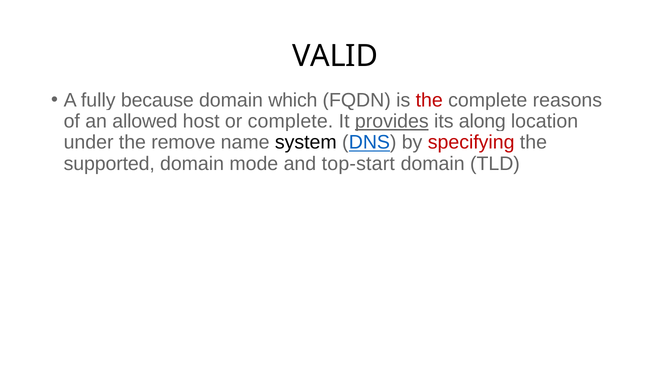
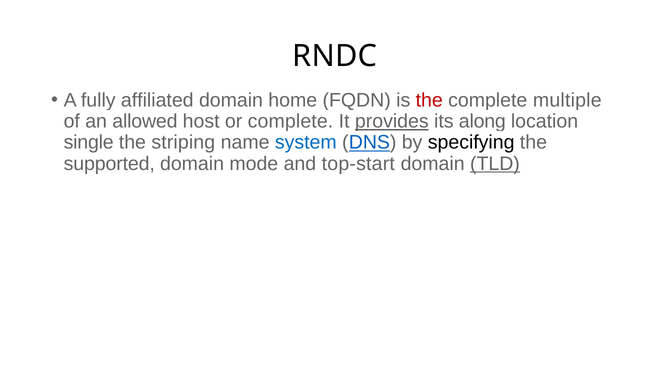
VALID: VALID -> RNDC
because: because -> affiliated
which: which -> home
reasons: reasons -> multiple
under: under -> single
remove: remove -> striping
system colour: black -> blue
specifying colour: red -> black
TLD underline: none -> present
